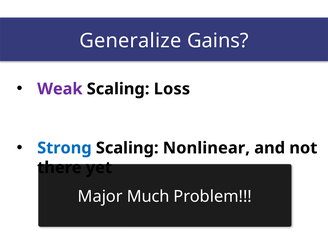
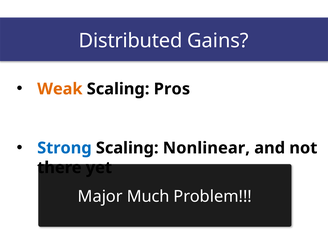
Generalize: Generalize -> Distributed
Weak colour: purple -> orange
Loss: Loss -> Pros
